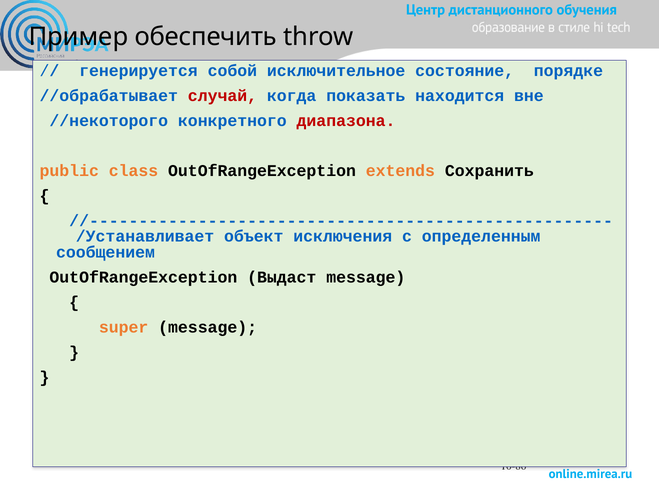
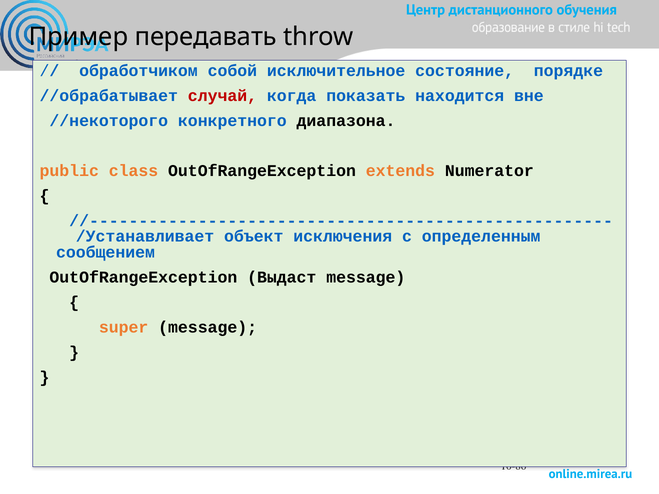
обеспечить: обеспечить -> передавать
генерируется: генерируется -> обработчиком
диапазона colour: red -> black
Сохранить: Сохранить -> Numerator
